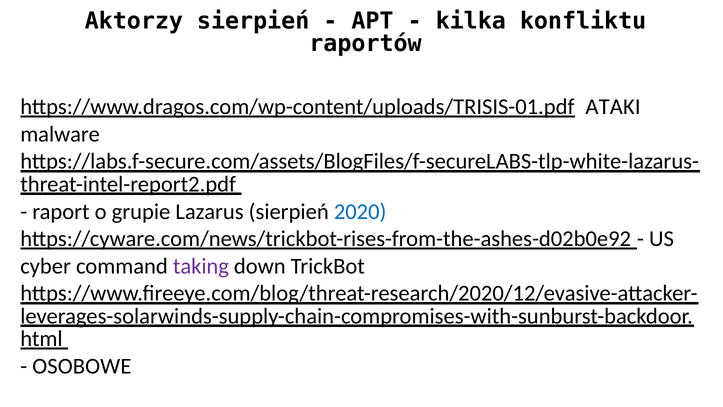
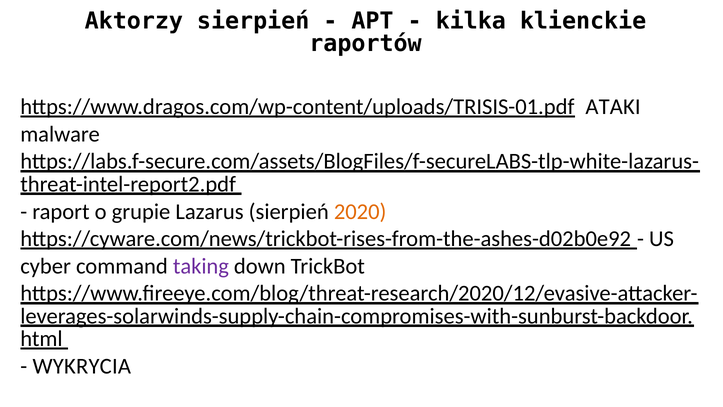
konfliktu: konfliktu -> klienckie
2020 colour: blue -> orange
OSOBOWE: OSOBOWE -> WYKRYCIA
